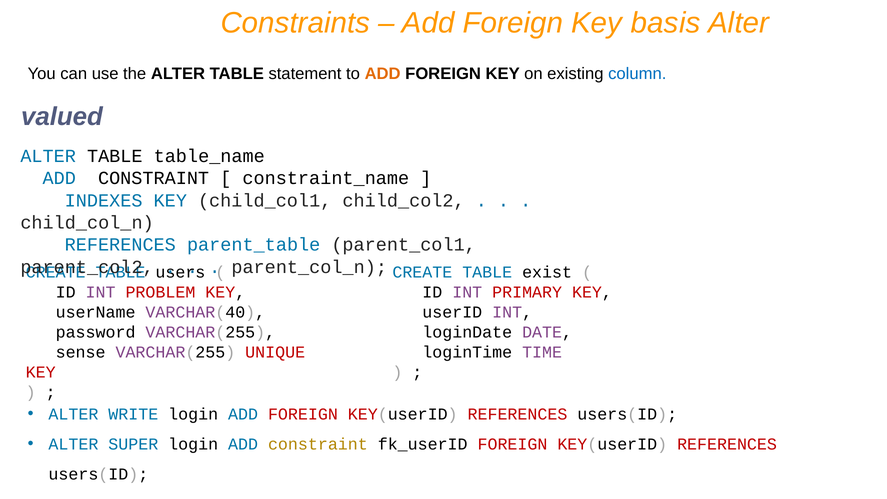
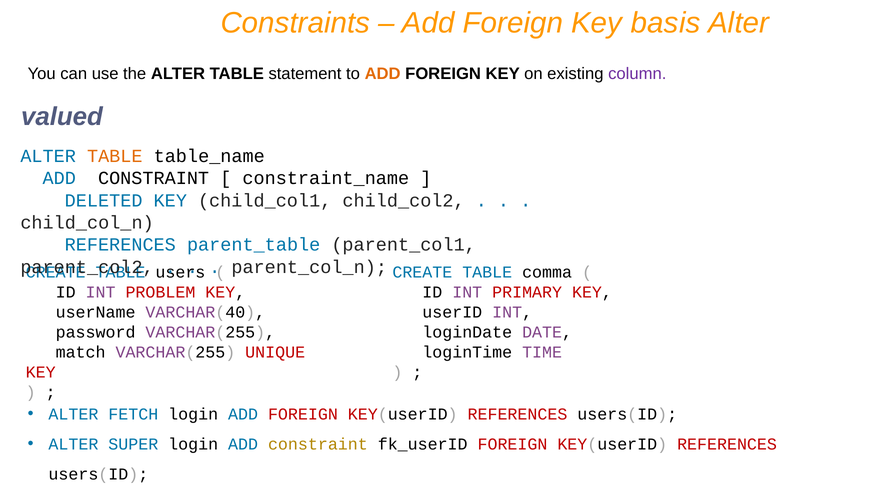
column colour: blue -> purple
TABLE at (115, 156) colour: black -> orange
INDEXES: INDEXES -> DELETED
exist: exist -> comma
sense: sense -> match
WRITE: WRITE -> FETCH
